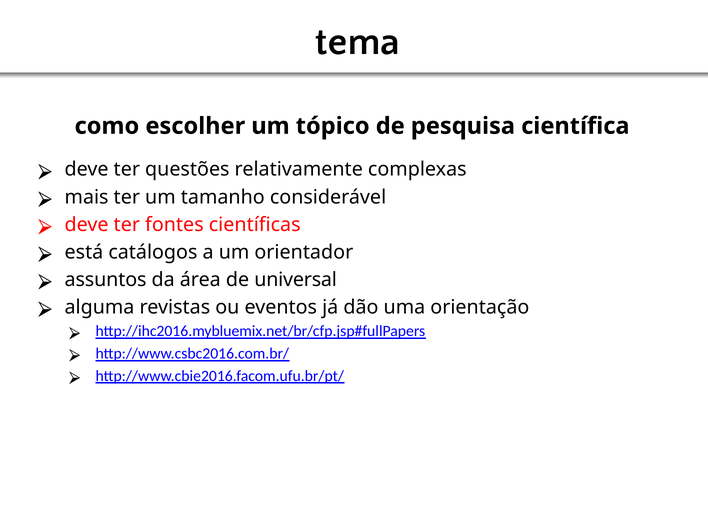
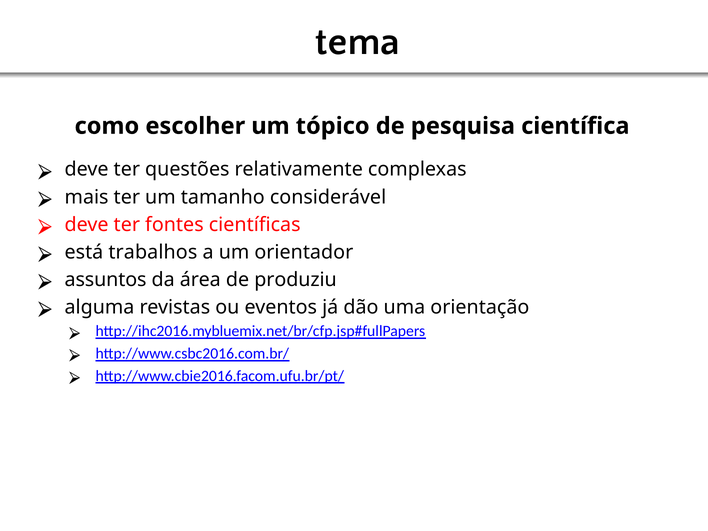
catálogos: catálogos -> trabalhos
universal: universal -> produziu
